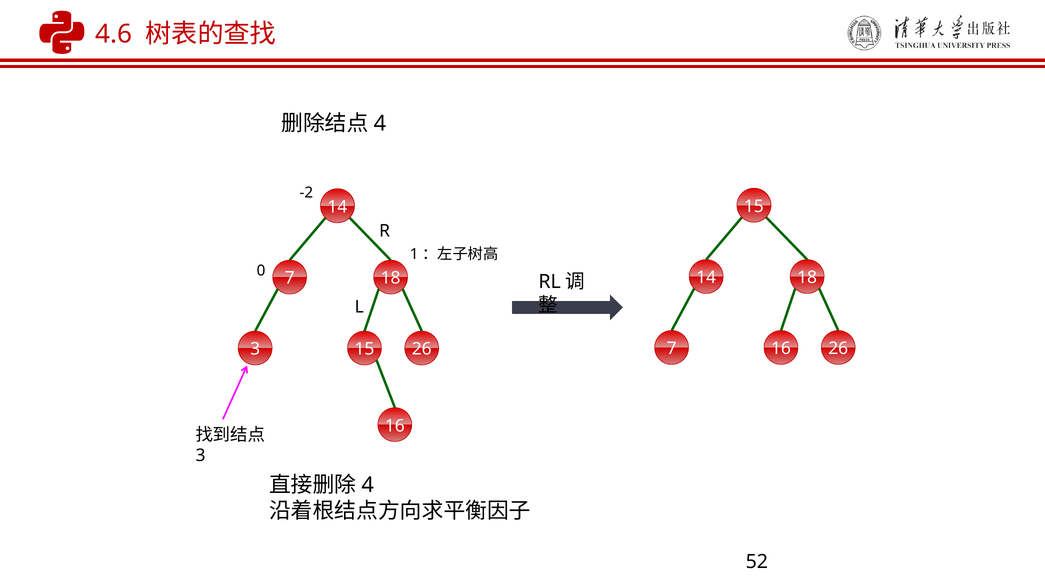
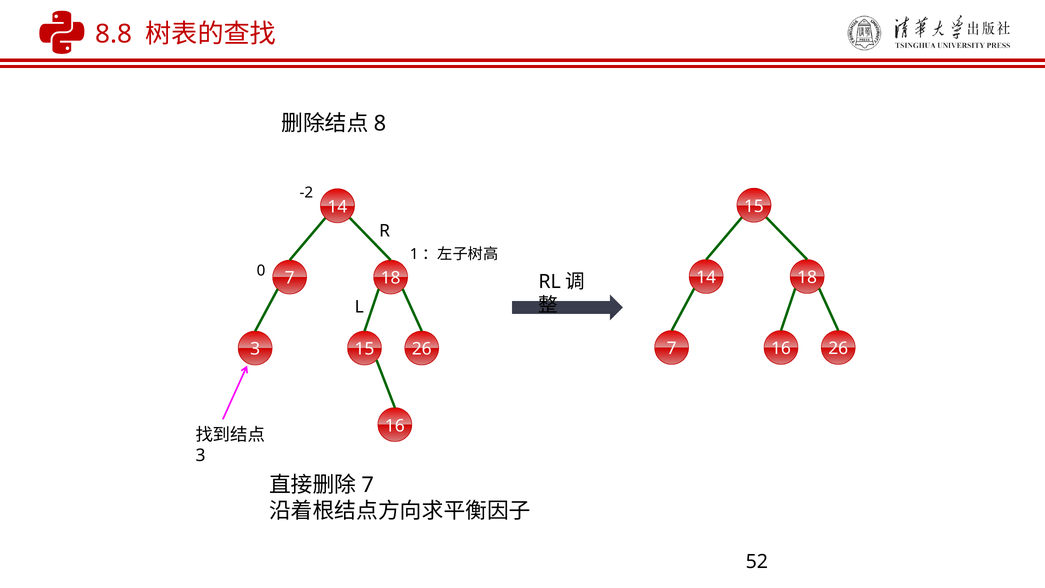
4.6: 4.6 -> 8.8
4 at (380, 124): 4 -> 8
4 at (368, 485): 4 -> 7
